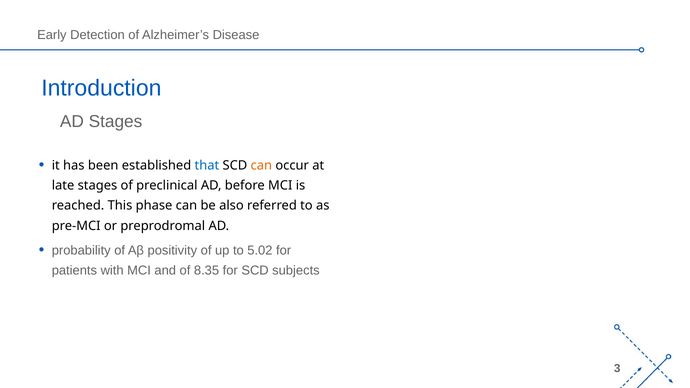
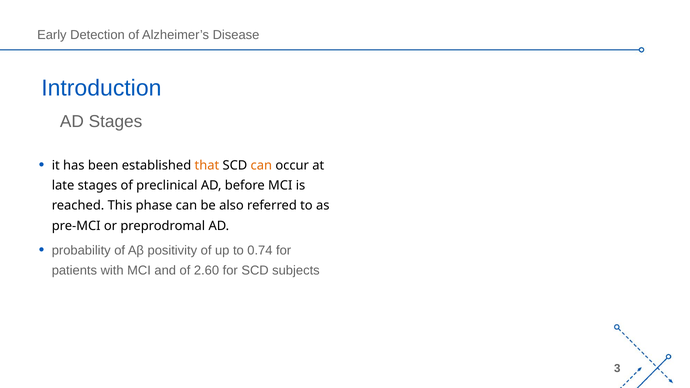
that colour: blue -> orange
5.02: 5.02 -> 0.74
8.35: 8.35 -> 2.60
